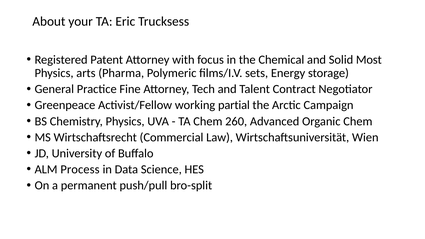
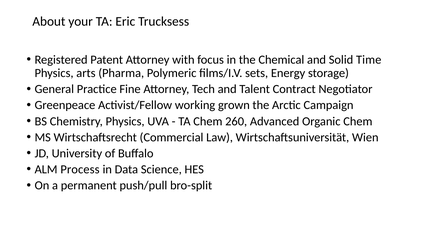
Most: Most -> Time
partial: partial -> grown
